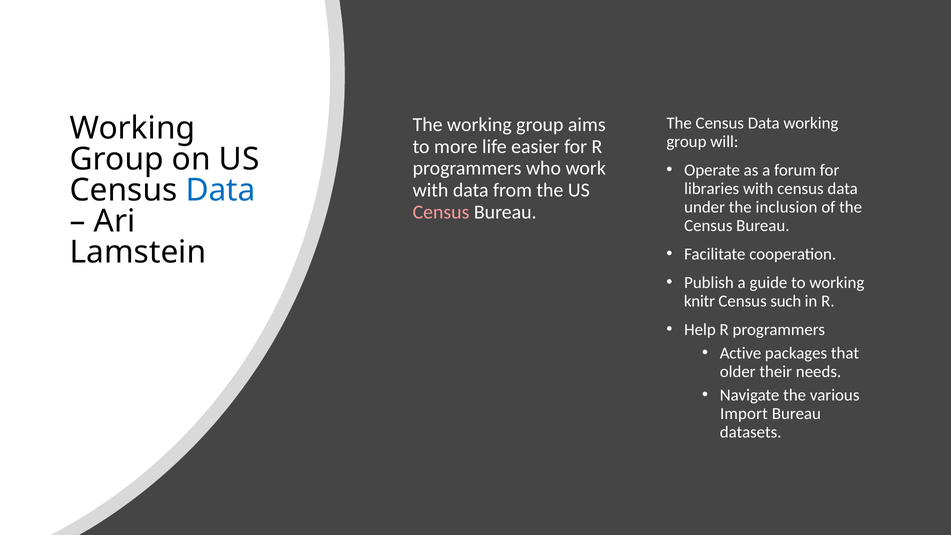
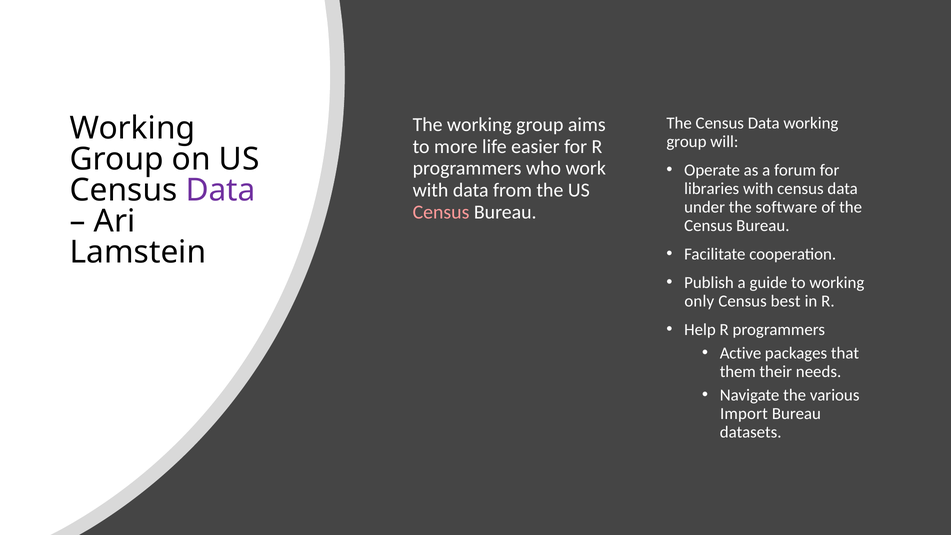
Data at (221, 190) colour: blue -> purple
inclusion: inclusion -> software
knitr: knitr -> only
such: such -> best
older: older -> them
